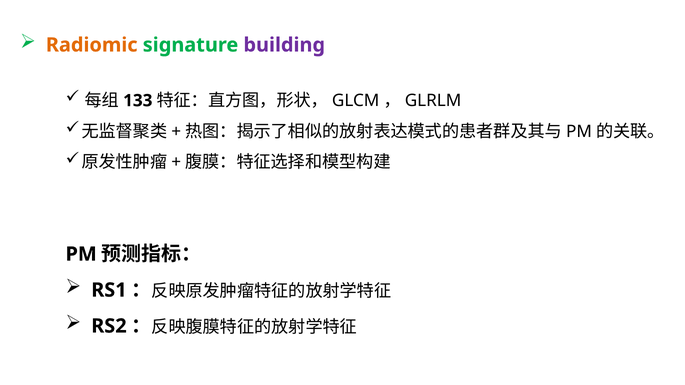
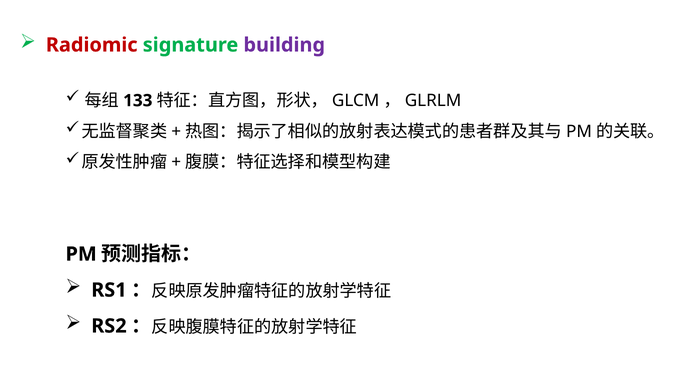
Radiomic colour: orange -> red
